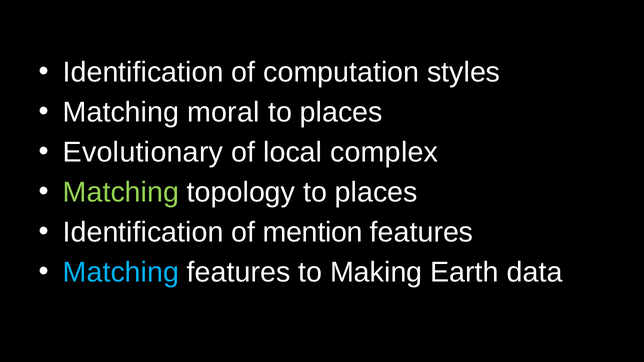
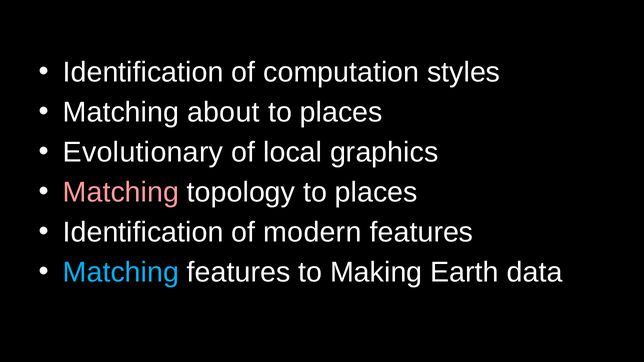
moral: moral -> about
complex: complex -> graphics
Matching at (121, 193) colour: light green -> pink
mention: mention -> modern
